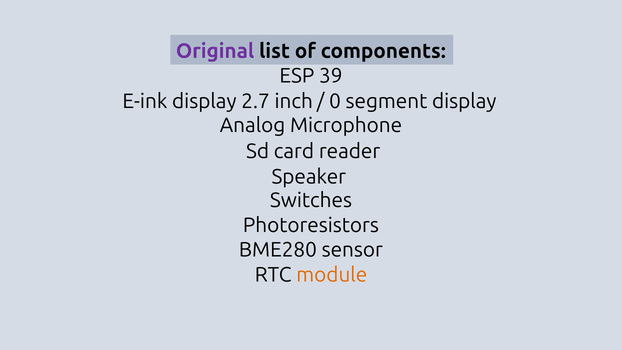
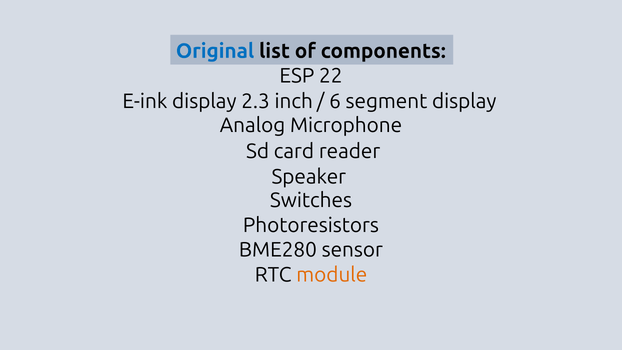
Original colour: purple -> blue
39: 39 -> 22
2.7: 2.7 -> 2.3
0: 0 -> 6
